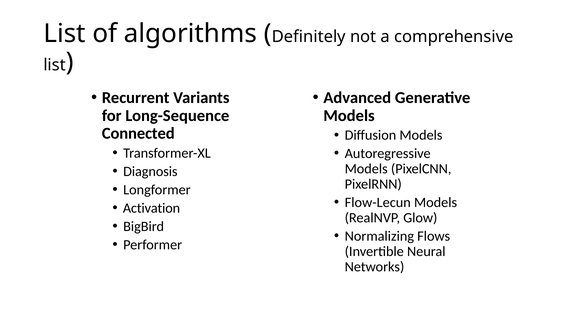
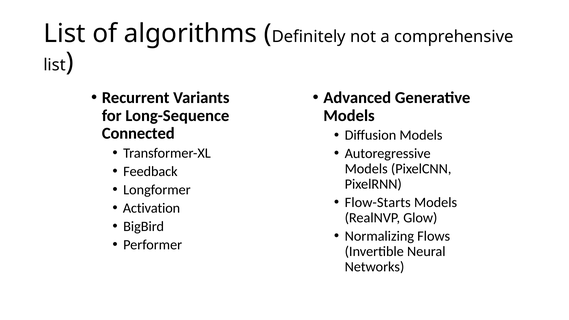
Diagnosis: Diagnosis -> Feedback
Flow-Lecun: Flow-Lecun -> Flow-Starts
